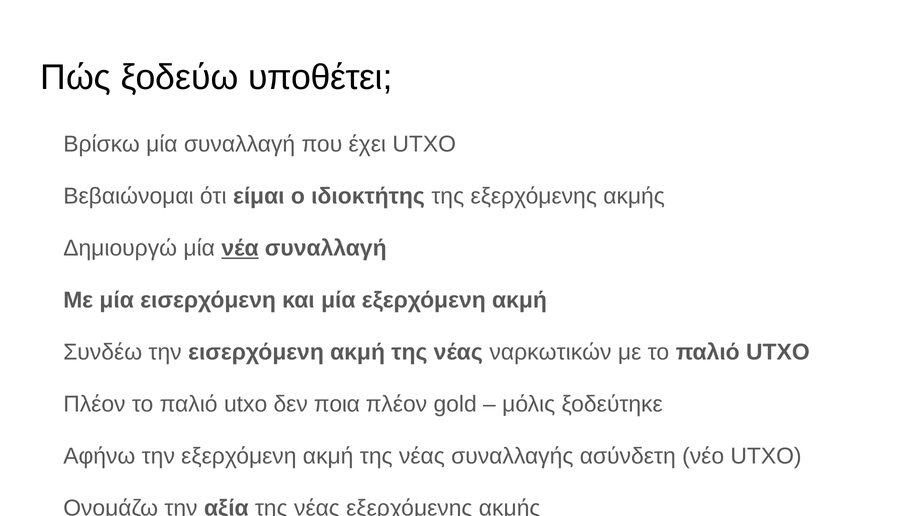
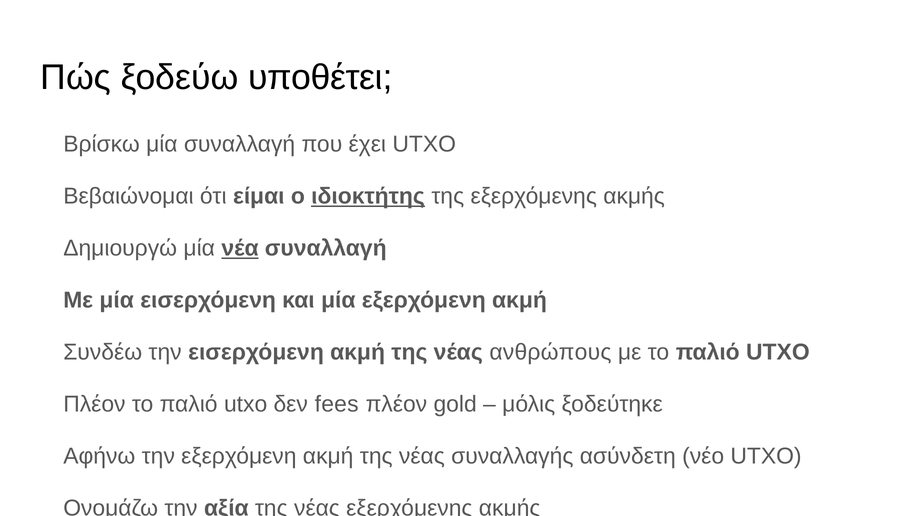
ιδιοκτήτης underline: none -> present
ναρκωτικών: ναρκωτικών -> ανθρώπους
ποια: ποια -> fees
